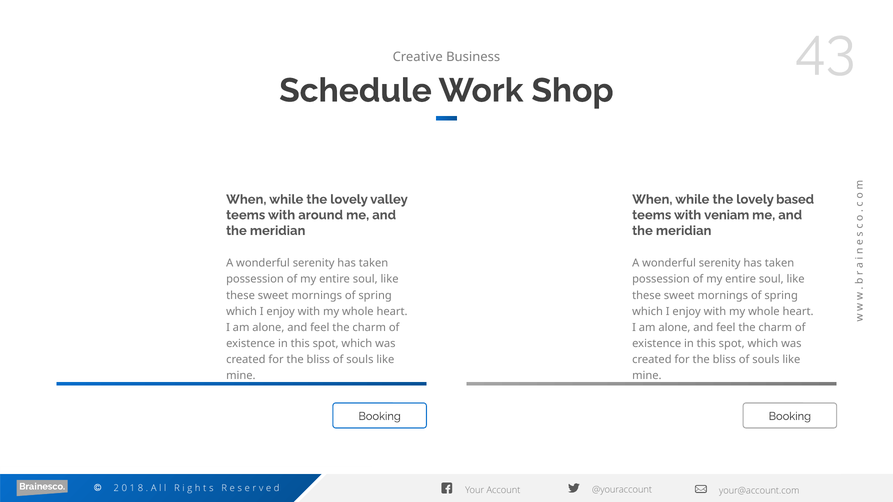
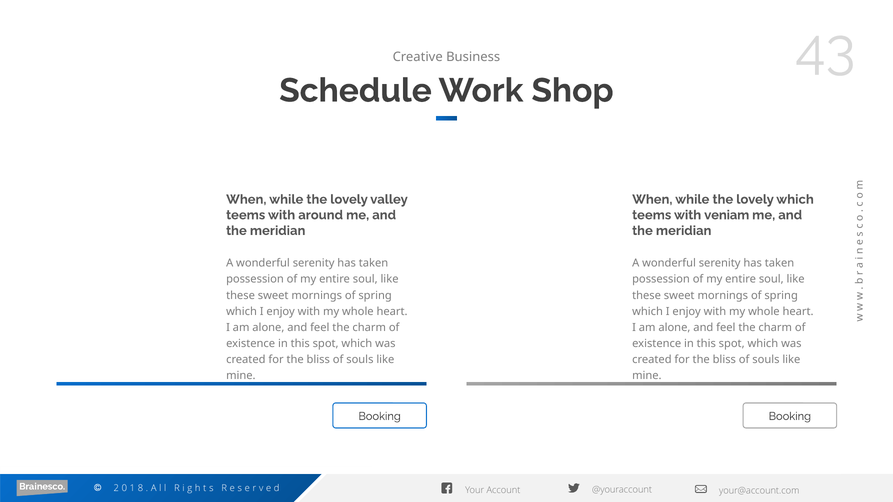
lovely based: based -> which
